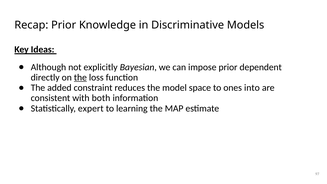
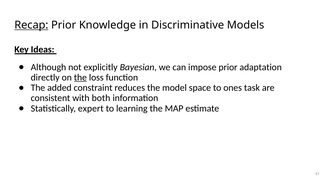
Recap underline: none -> present
dependent: dependent -> adaptation
into: into -> task
